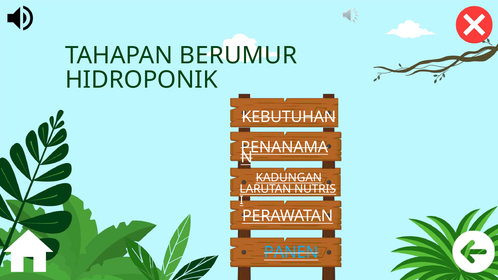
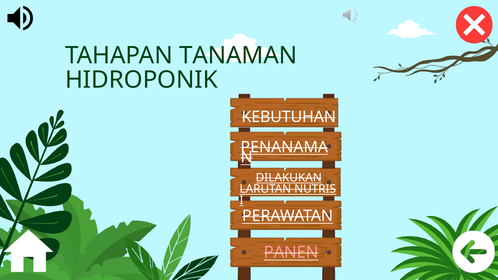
BERUMUR: BERUMUR -> TANAMAN
KADUNGAN: KADUNGAN -> DILAKUKAN
PANEN colour: light blue -> pink
